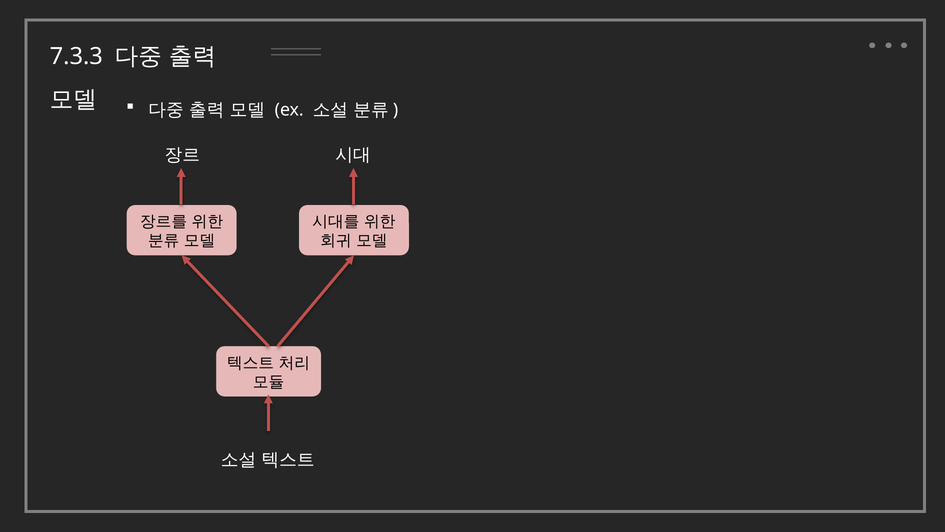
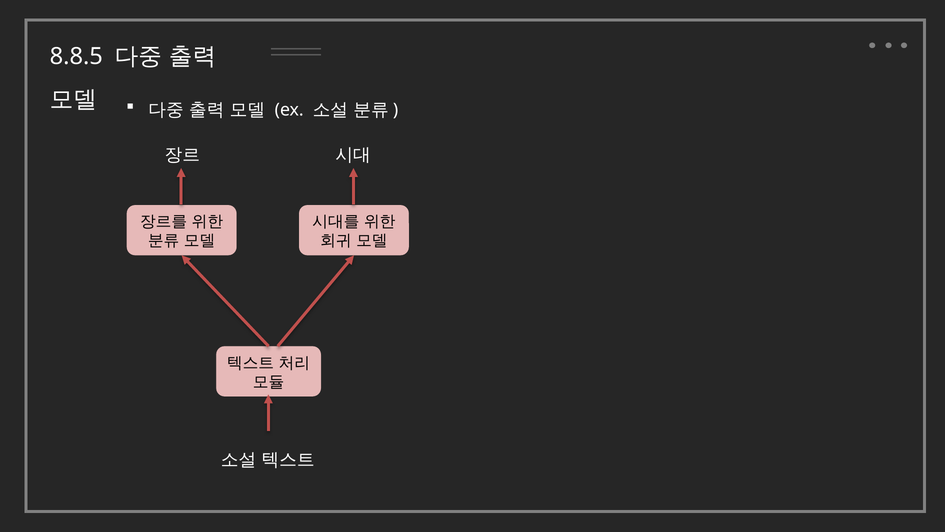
7.3.3: 7.3.3 -> 8.8.5
